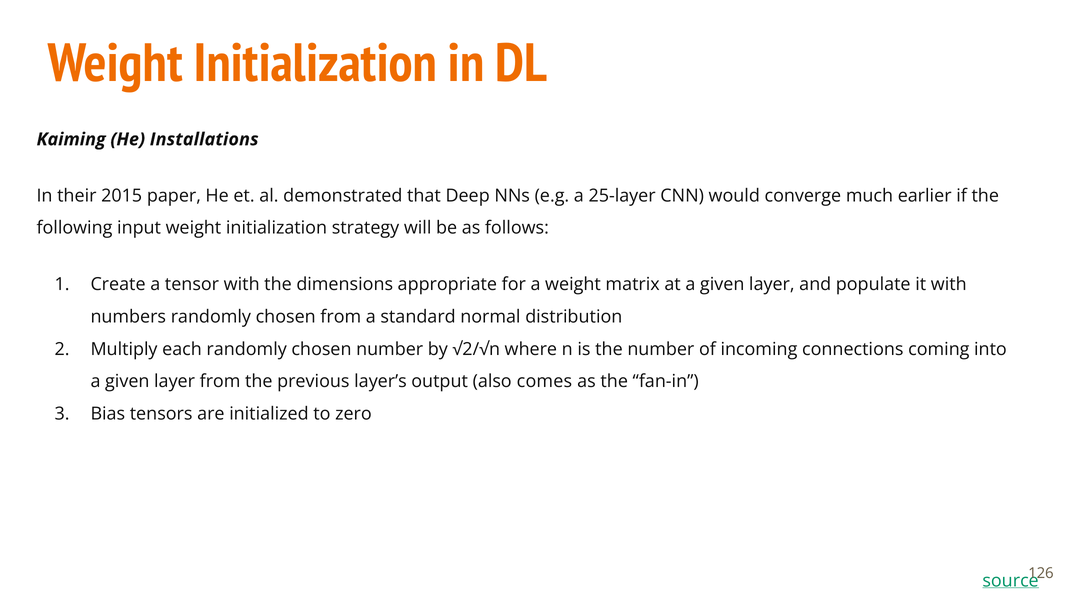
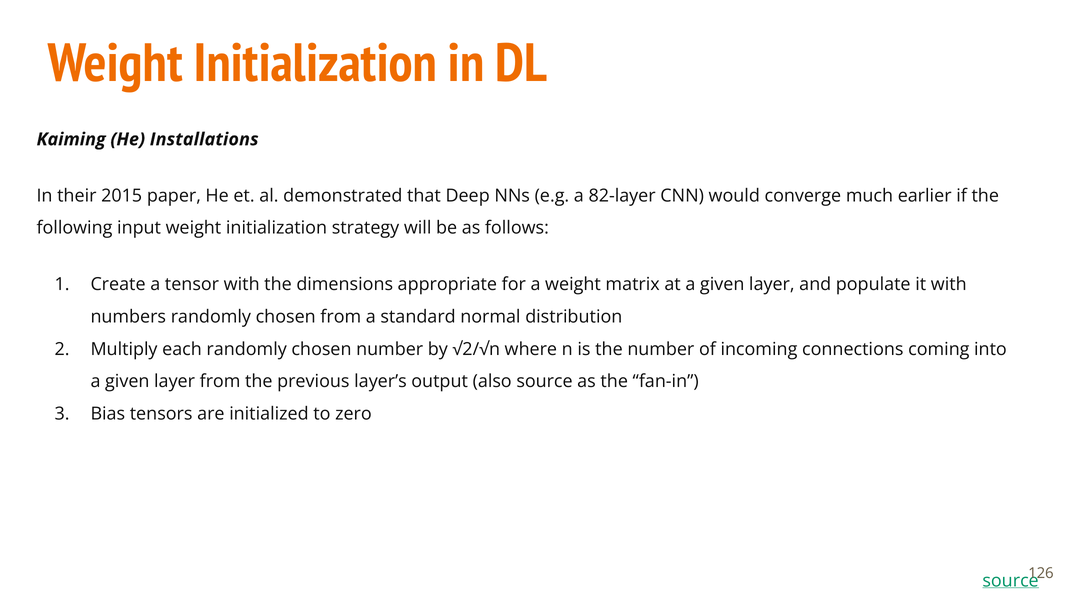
25-layer: 25-layer -> 82-layer
also comes: comes -> source
